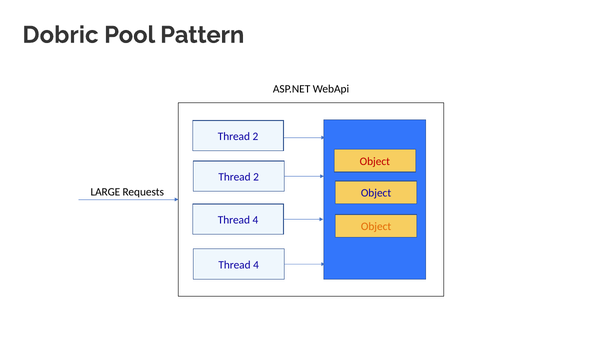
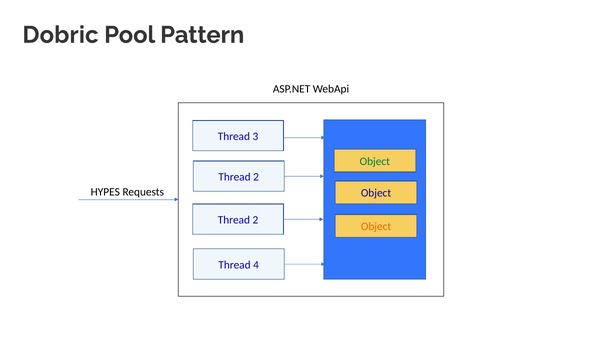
2 at (255, 136): 2 -> 3
Object at (375, 161) colour: red -> green
LARGE: LARGE -> HYPES
4 at (255, 220): 4 -> 2
